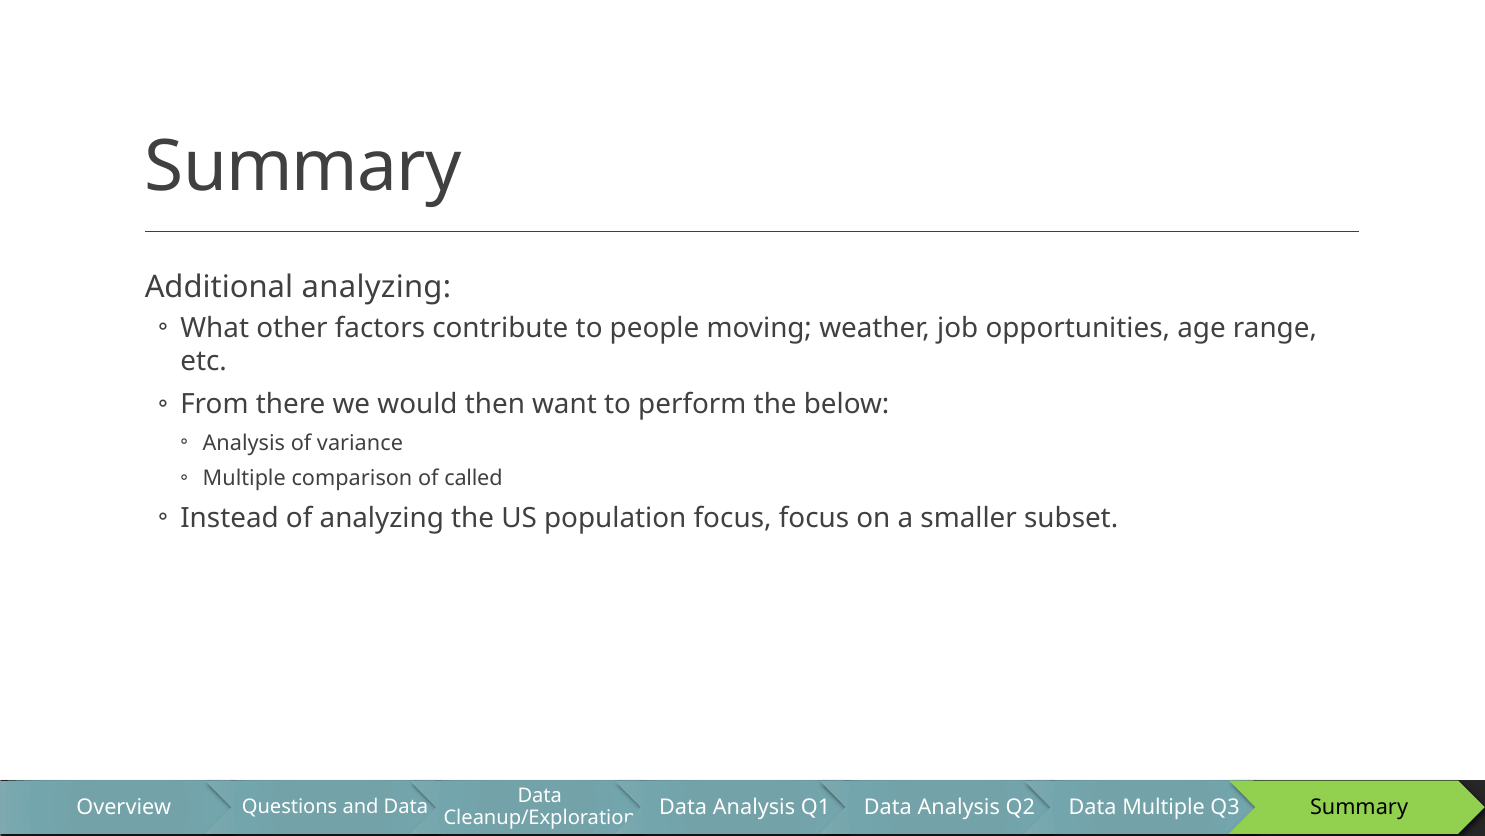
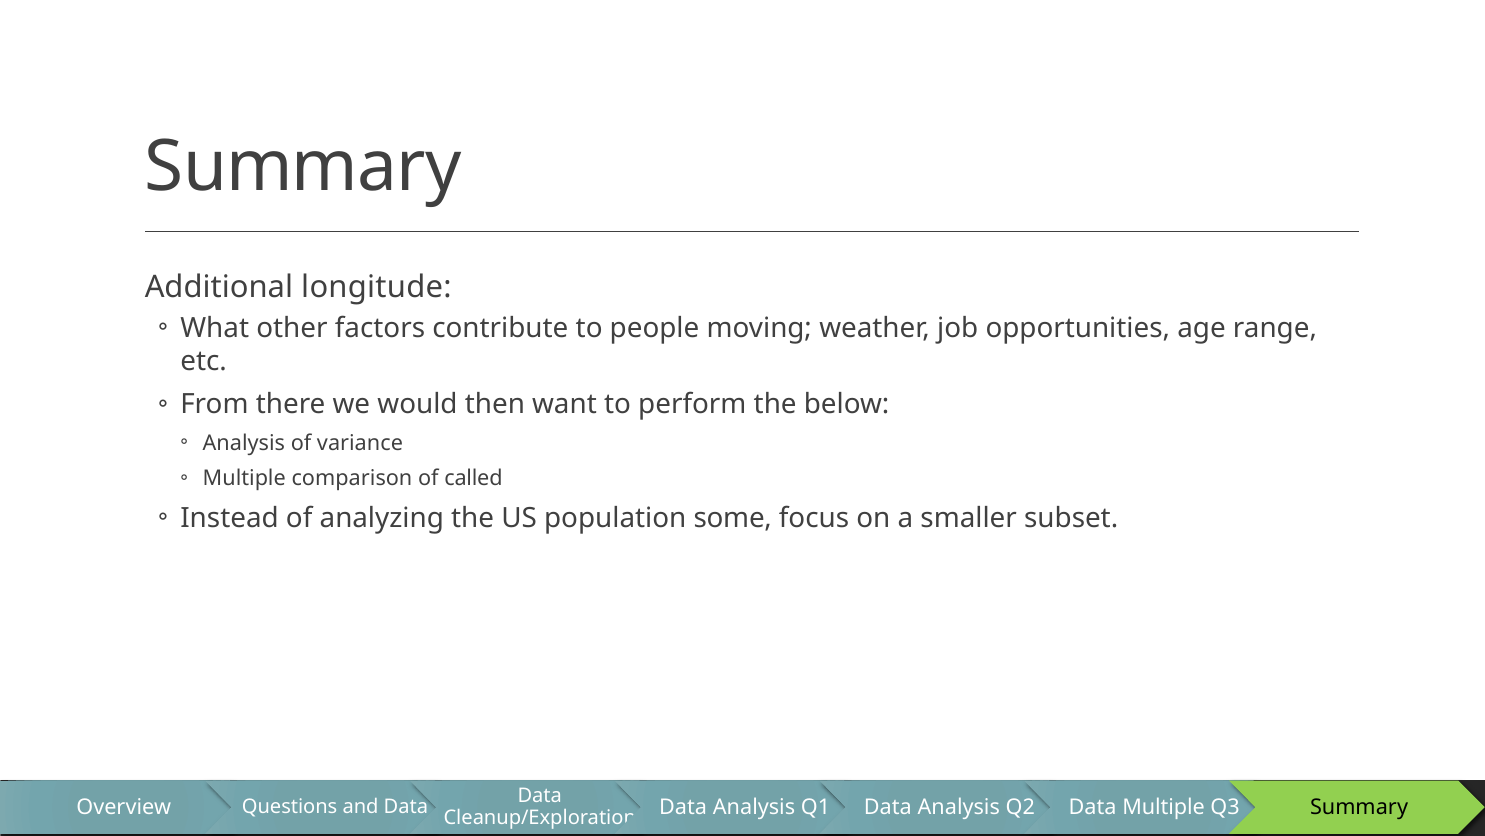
Additional analyzing: analyzing -> longitude
population focus: focus -> some
